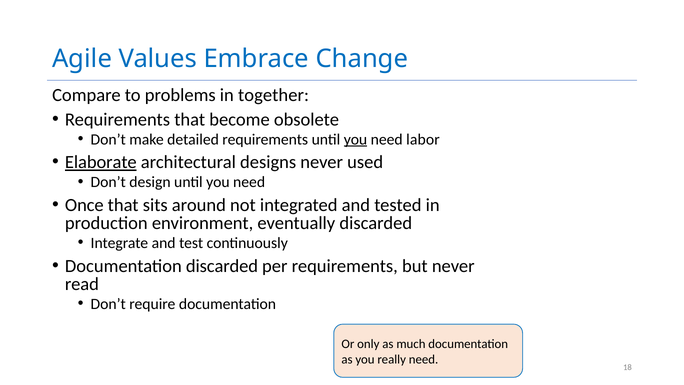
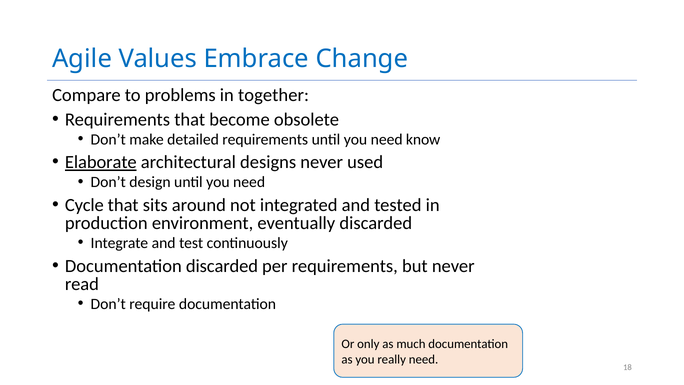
you at (355, 139) underline: present -> none
labor: labor -> know
Once: Once -> Cycle
